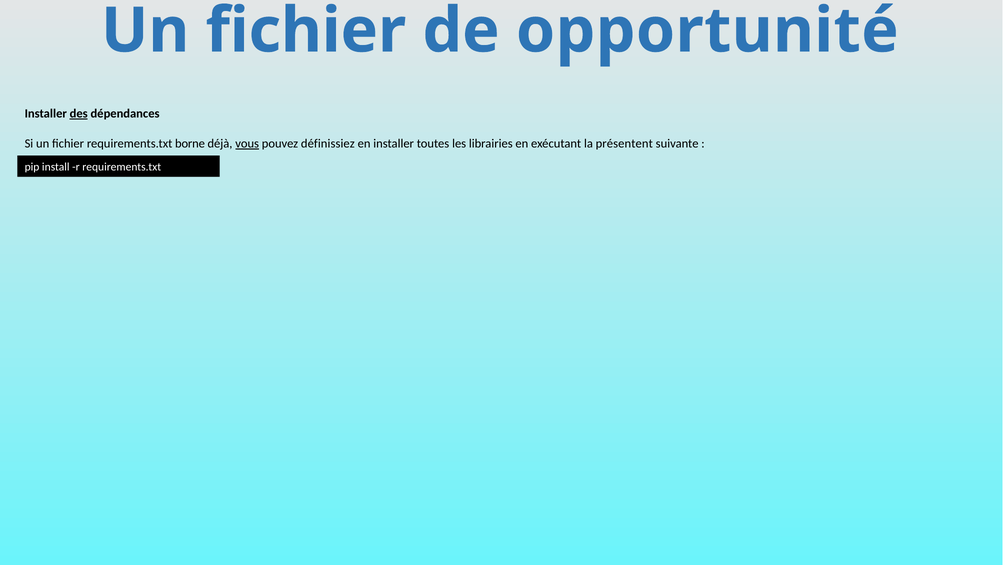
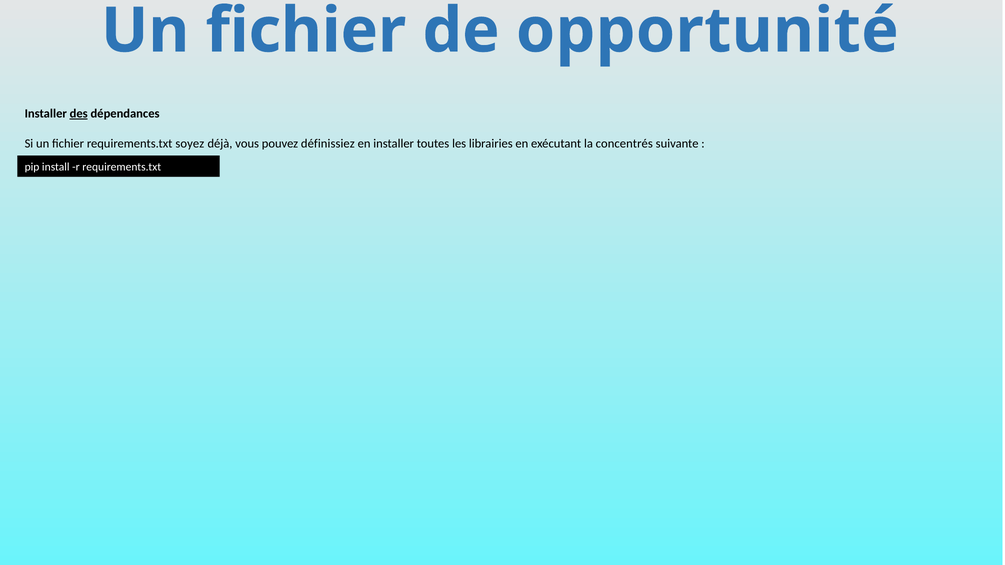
borne: borne -> soyez
vous underline: present -> none
présentent: présentent -> concentrés
